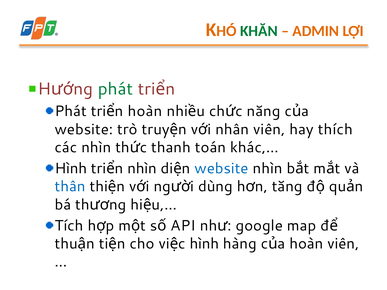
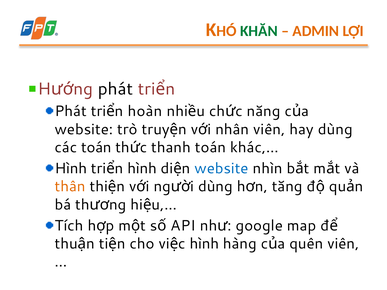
phát at (115, 89) colour: green -> black
hay thích: thích -> dùng
các nhìn: nhìn -> toán
nhìn at (142, 169): nhìn -> hình
thân colour: blue -> orange
hoàn at (306, 244): hoàn -> quên
